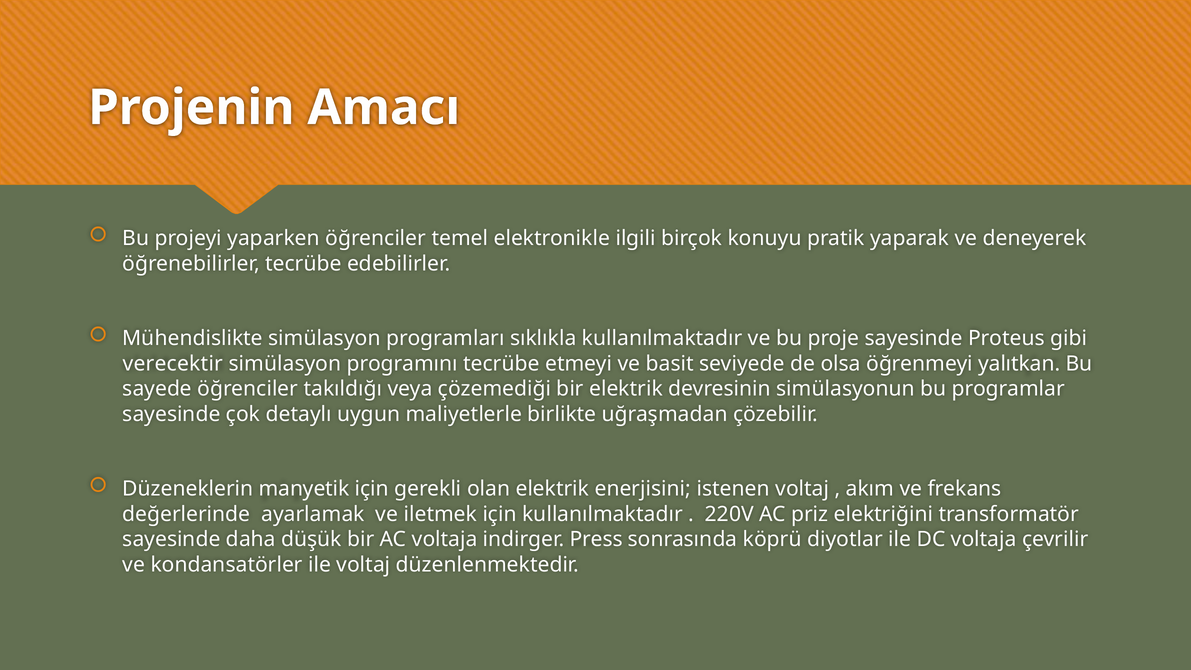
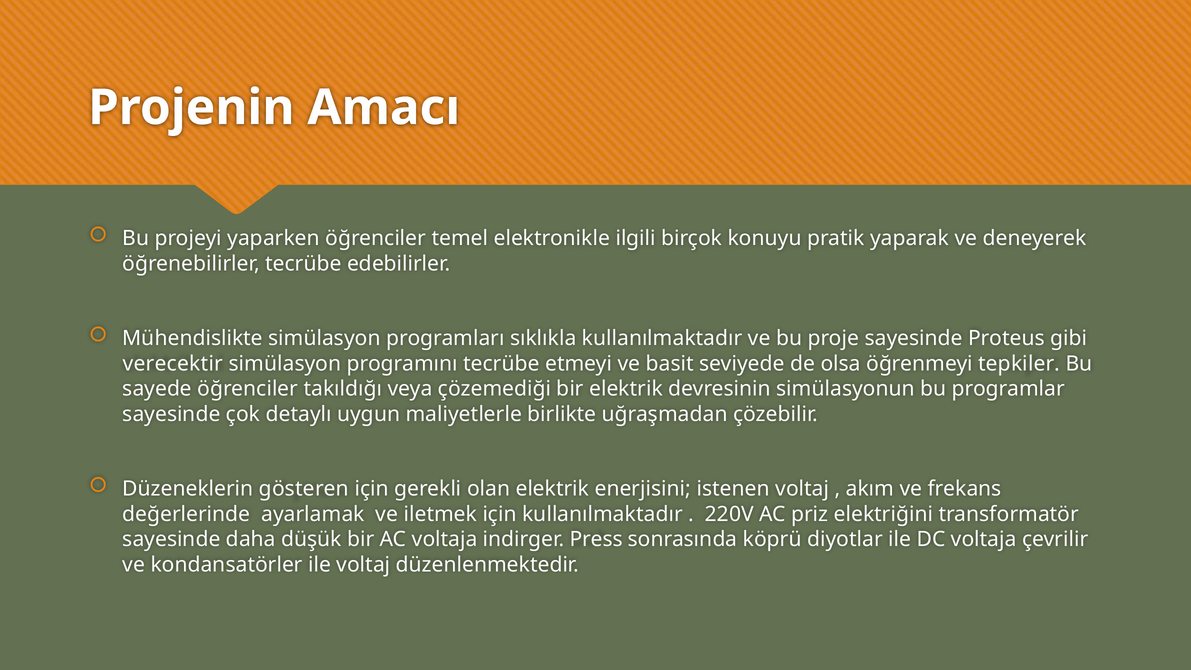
yalıtkan: yalıtkan -> tepkiler
manyetik: manyetik -> gösteren
